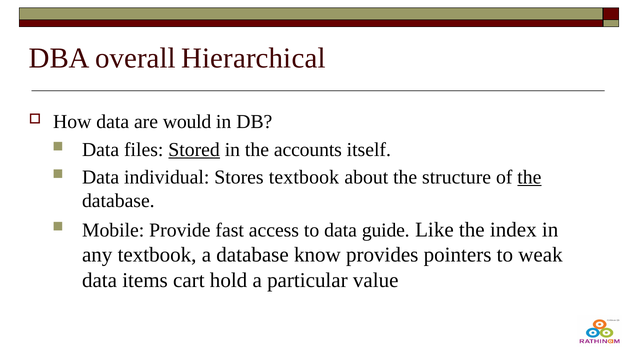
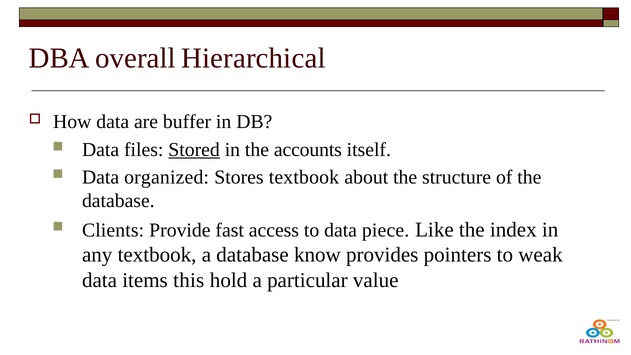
would: would -> buffer
individual: individual -> organized
the at (529, 177) underline: present -> none
Mobile: Mobile -> Clients
guide: guide -> piece
cart: cart -> this
